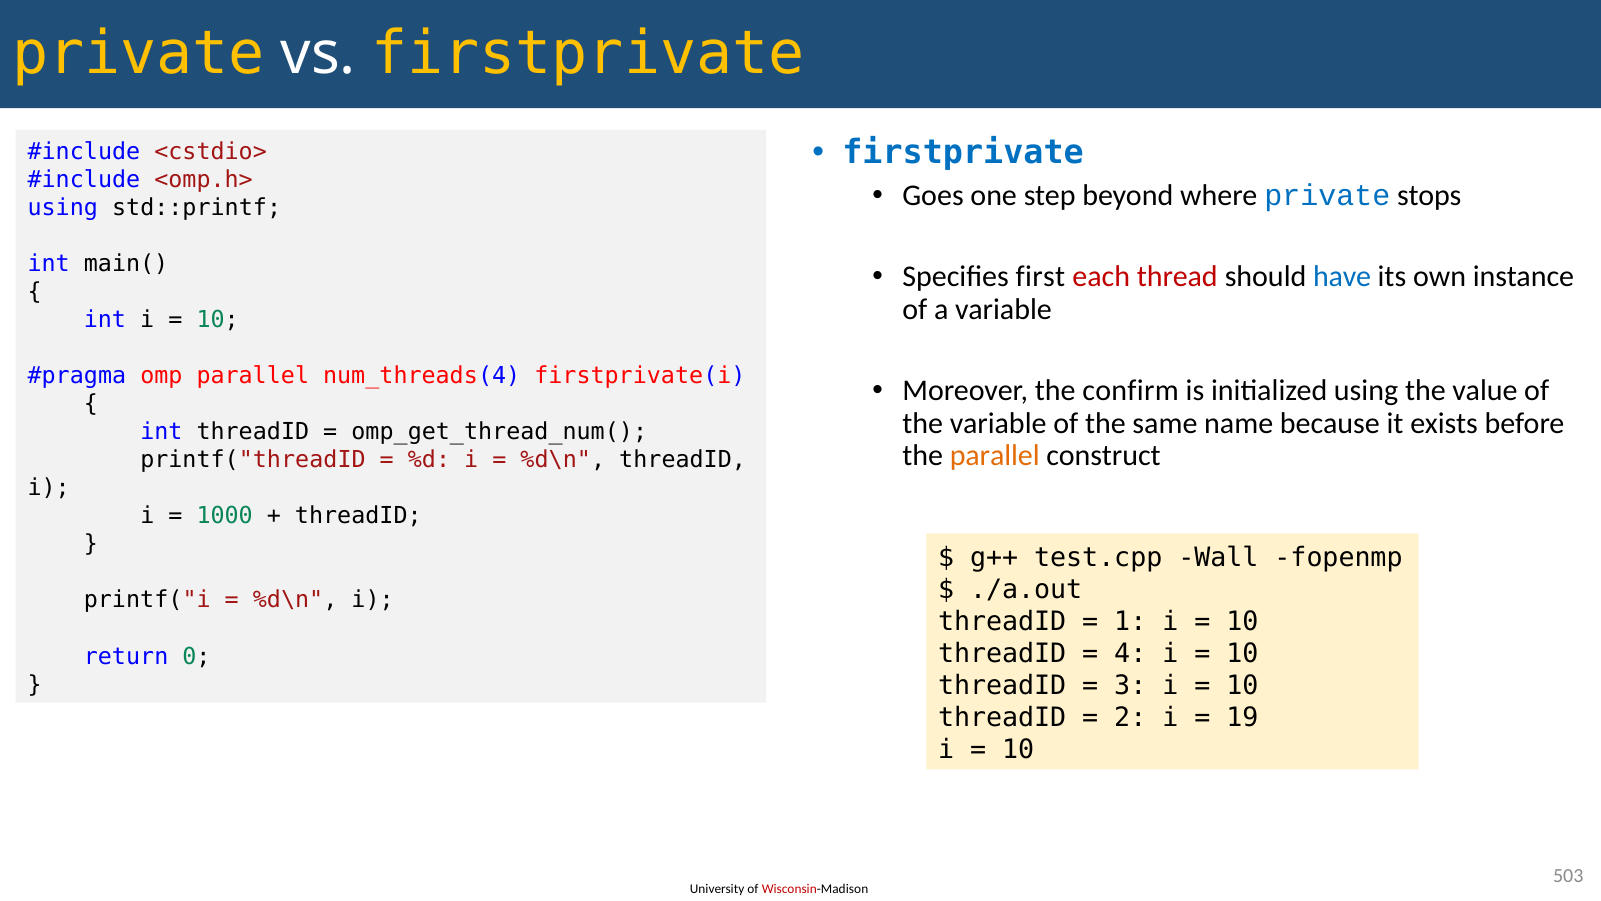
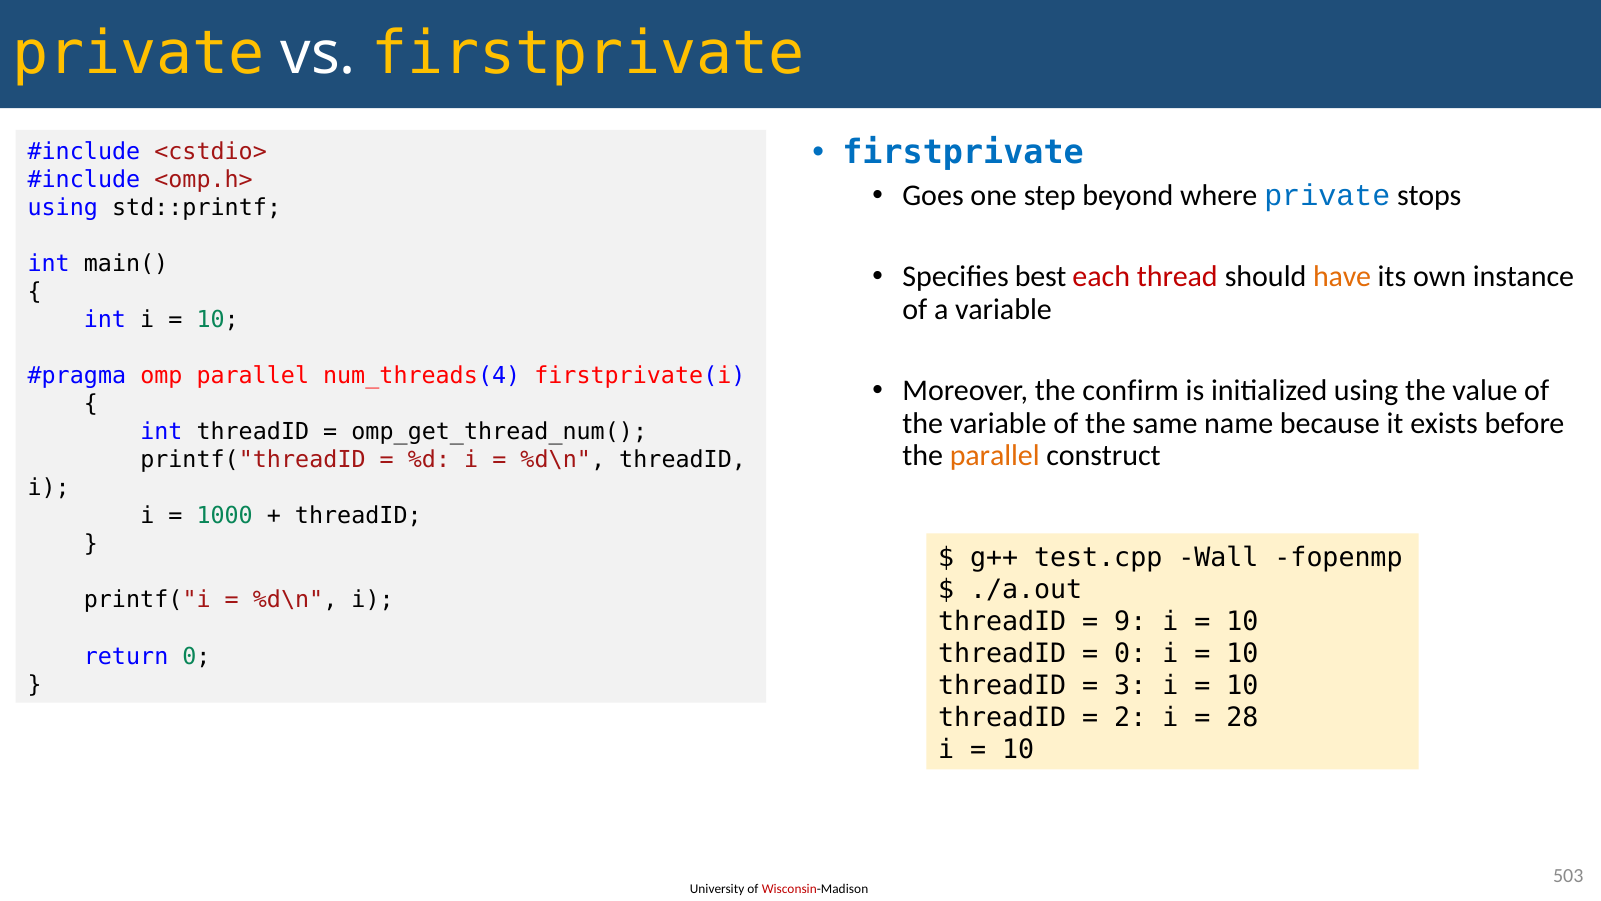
first: first -> best
have colour: blue -> orange
1: 1 -> 9
4 at (1130, 653): 4 -> 0
19: 19 -> 28
